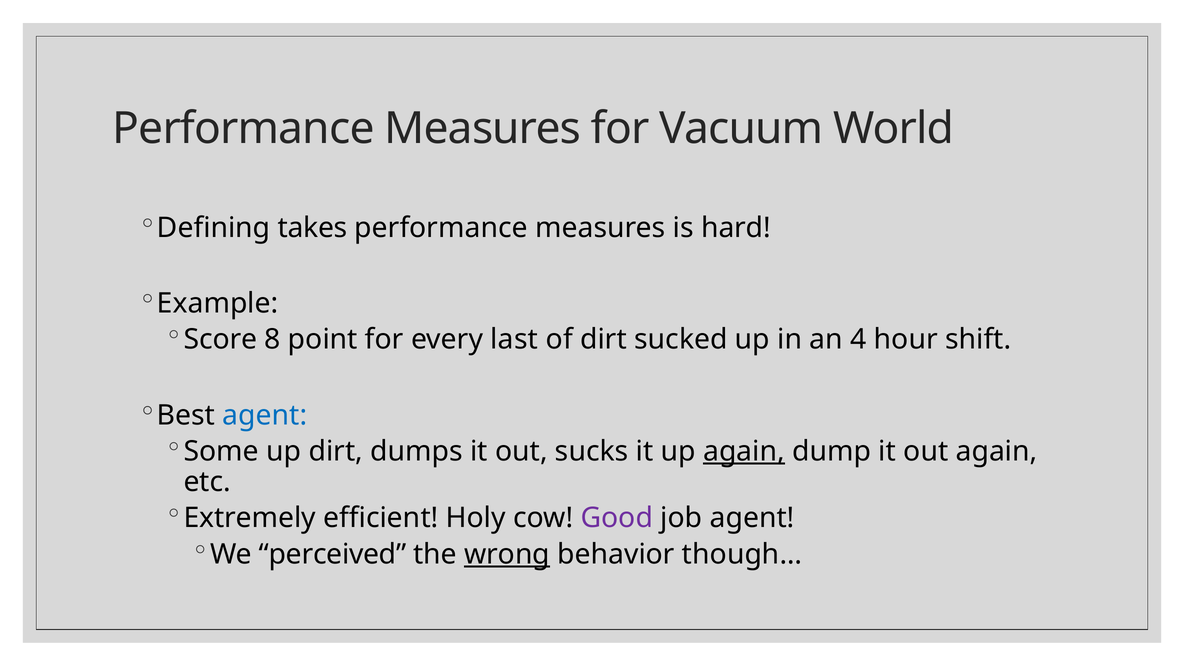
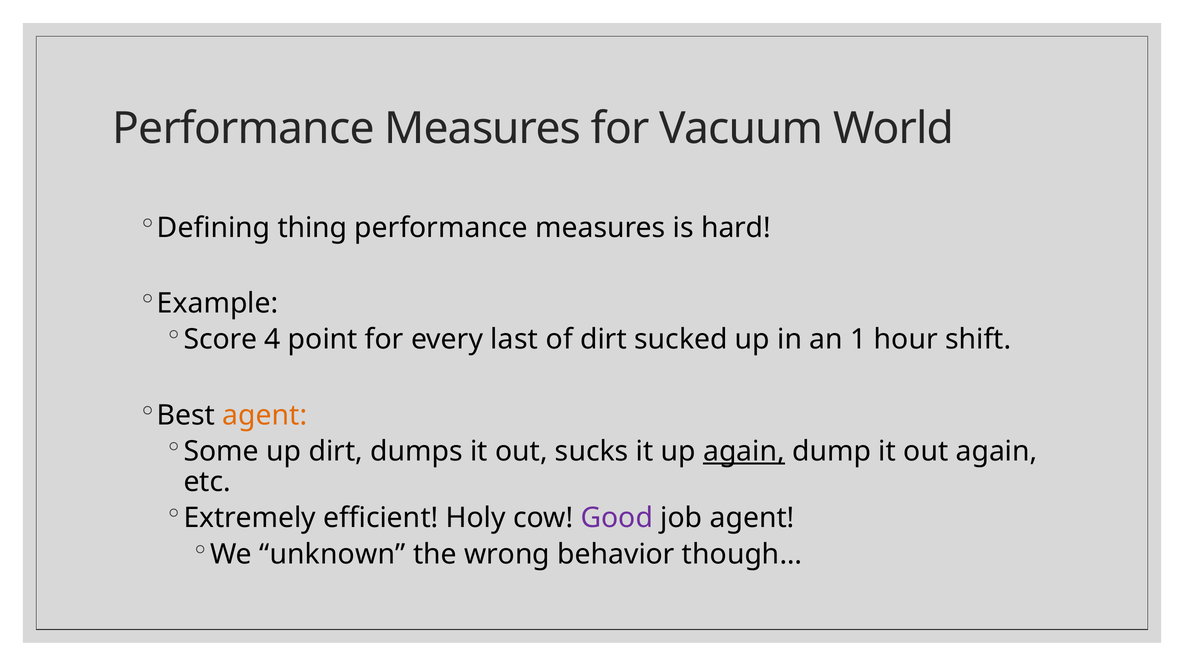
takes: takes -> thing
8: 8 -> 4
4: 4 -> 1
agent at (265, 415) colour: blue -> orange
perceived: perceived -> unknown
wrong underline: present -> none
